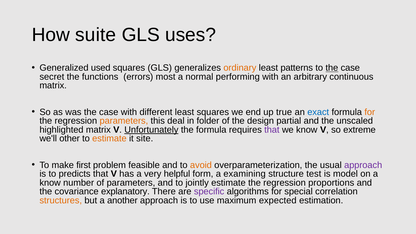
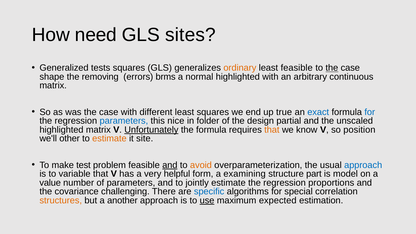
suite: suite -> need
uses: uses -> sites
used: used -> tests
least patterns: patterns -> feasible
secret: secret -> shape
functions: functions -> removing
most: most -> brms
normal performing: performing -> highlighted
for at (370, 112) colour: orange -> blue
parameters at (124, 121) colour: orange -> blue
deal: deal -> nice
that at (272, 130) colour: purple -> orange
extreme: extreme -> position
first: first -> test
and at (170, 165) underline: none -> present
approach at (363, 165) colour: purple -> blue
predicts: predicts -> variable
test: test -> part
know at (50, 183): know -> value
explanatory: explanatory -> challenging
specific colour: purple -> blue
use underline: none -> present
